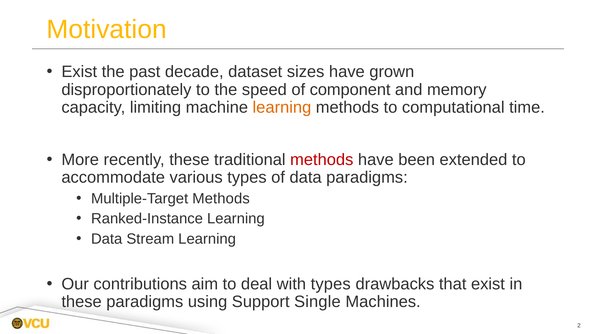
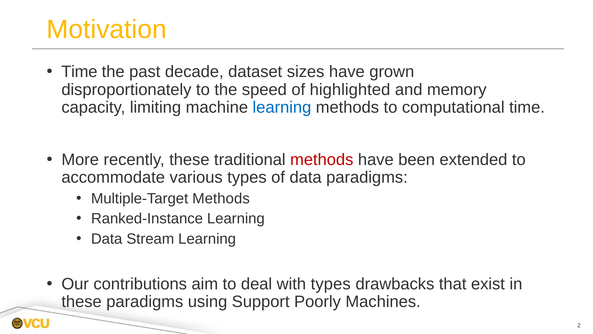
Exist at (79, 72): Exist -> Time
component: component -> highlighted
learning at (282, 107) colour: orange -> blue
Single: Single -> Poorly
